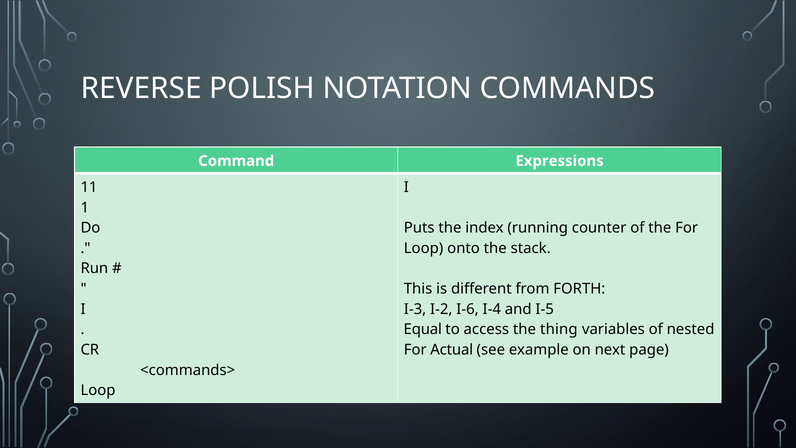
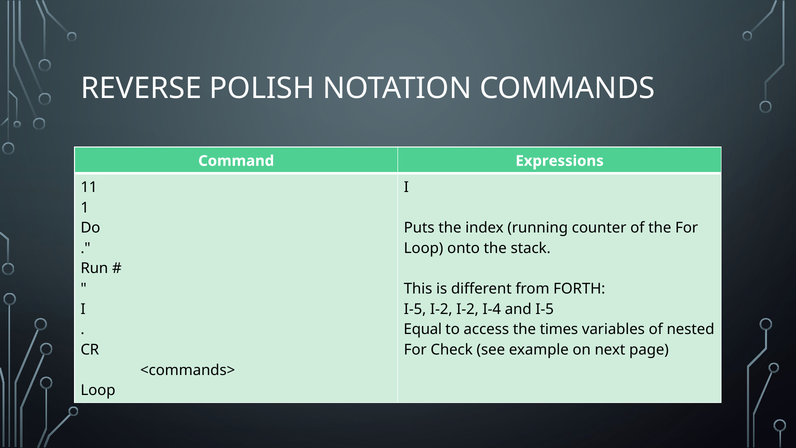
I-3 at (415, 309): I-3 -> I-5
I-2 I-6: I-6 -> I-2
thing: thing -> times
Actual: Actual -> Check
